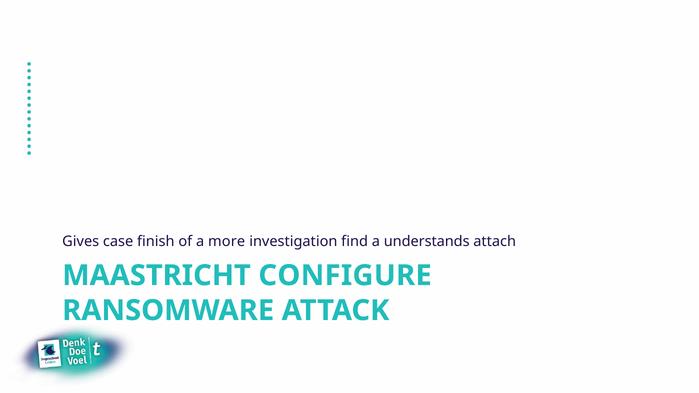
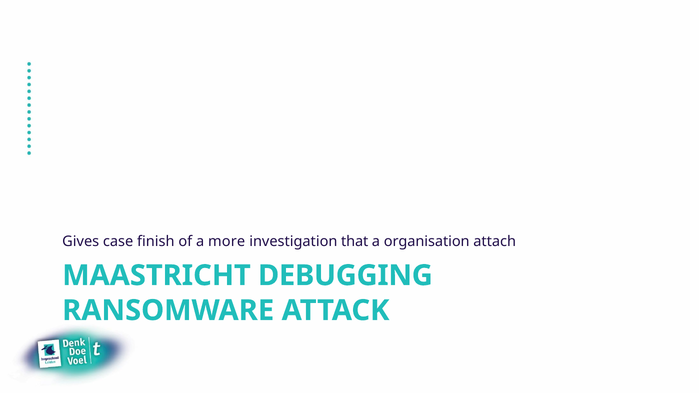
find: find -> that
understands: understands -> organisation
CONFIGURE: CONFIGURE -> DEBUGGING
